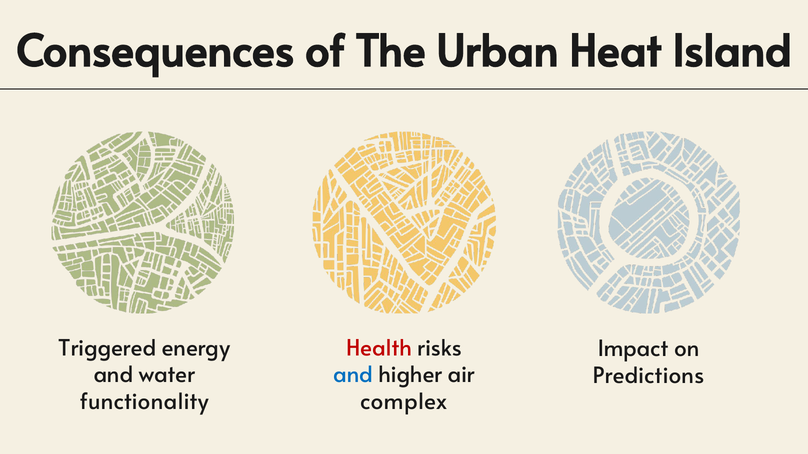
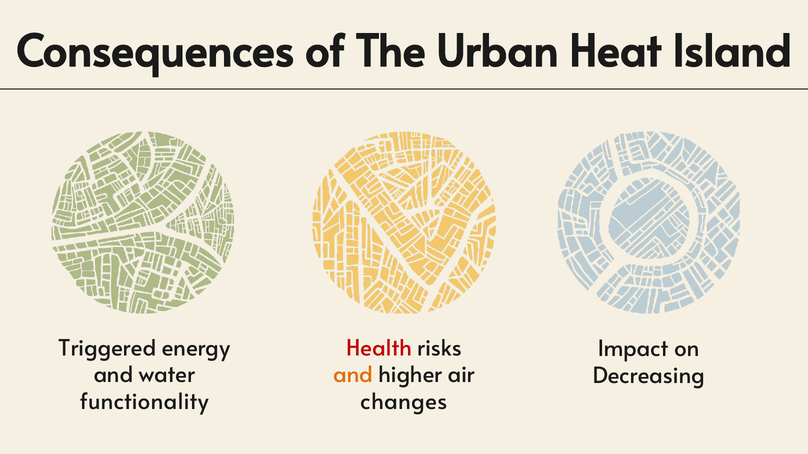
and at (353, 375) colour: blue -> orange
Predictions: Predictions -> Decreasing
complex: complex -> changes
